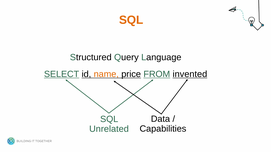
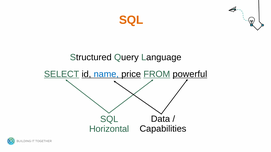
name colour: orange -> blue
invented: invented -> powerful
Unrelated: Unrelated -> Horizontal
